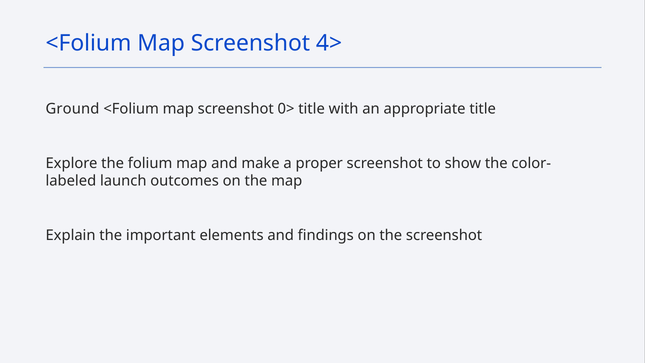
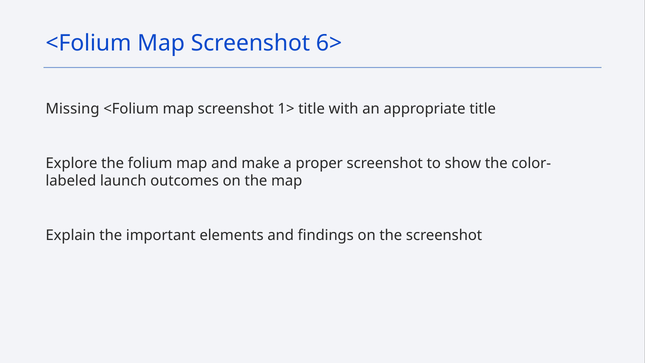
4>: 4> -> 6>
Ground: Ground -> Missing
0>: 0> -> 1>
